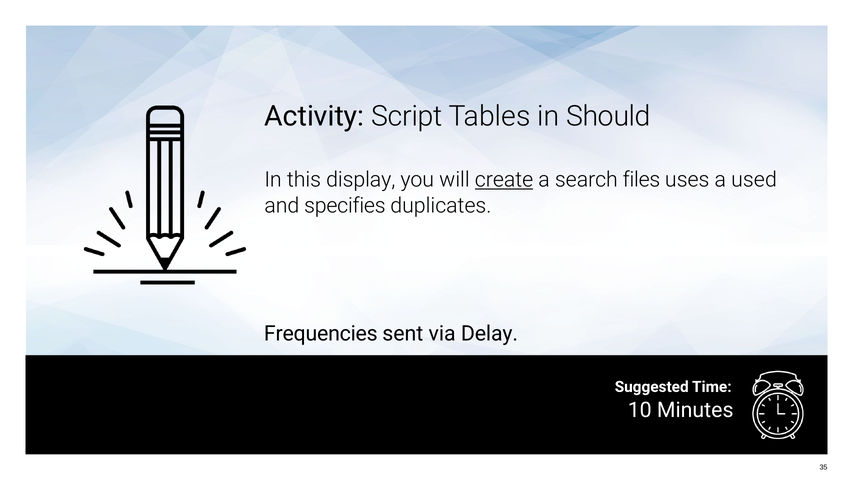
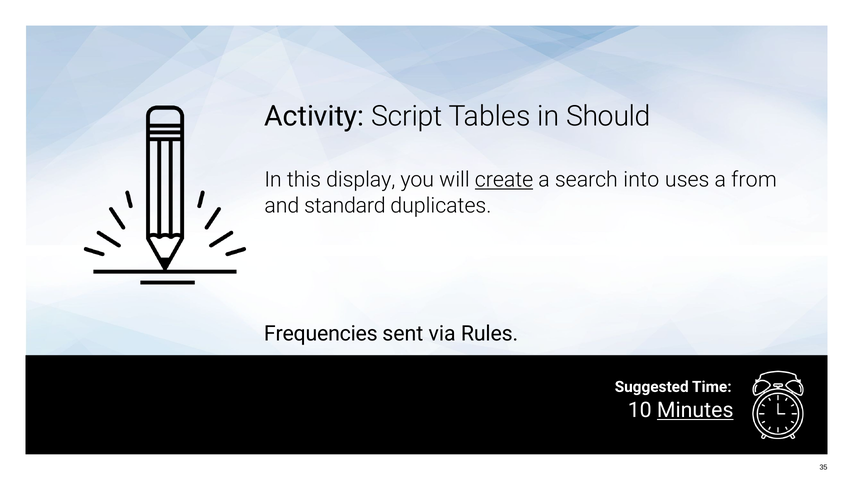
files: files -> into
used: used -> from
specifies: specifies -> standard
Delay: Delay -> Rules
Minutes underline: none -> present
